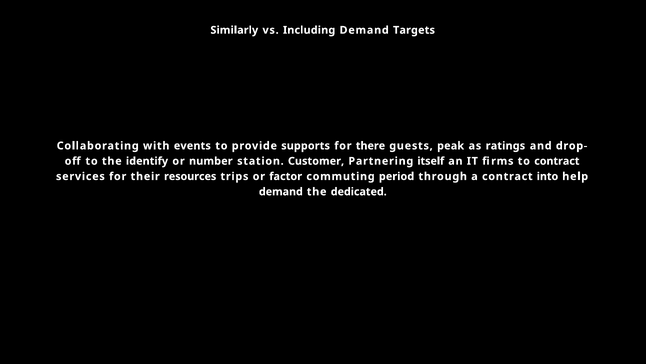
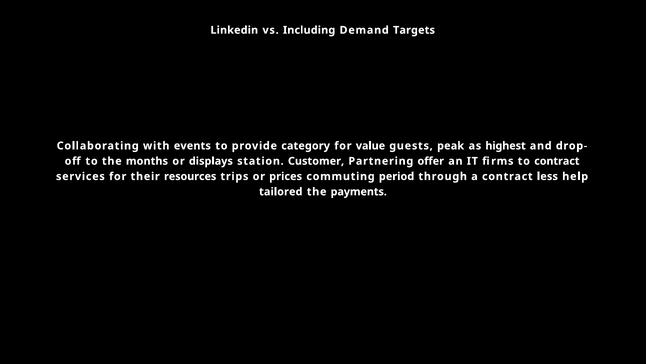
Similarly: Similarly -> Linkedin
supports: supports -> category
there: there -> value
ratings: ratings -> highest
identify: identify -> months
number: number -> displays
itself: itself -> offer
factor: factor -> prices
into: into -> less
demand at (281, 191): demand -> tailored
dedicated: dedicated -> payments
